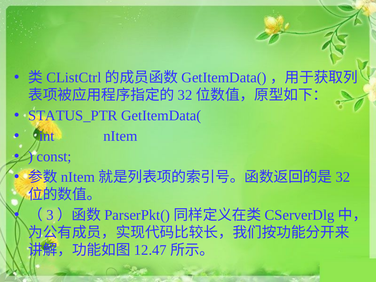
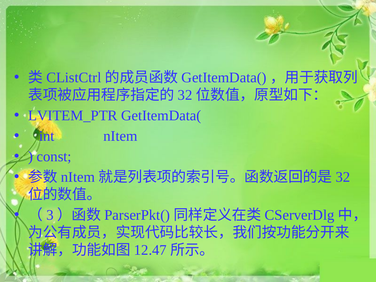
STATUS_PTR: STATUS_PTR -> LVITEM_PTR
